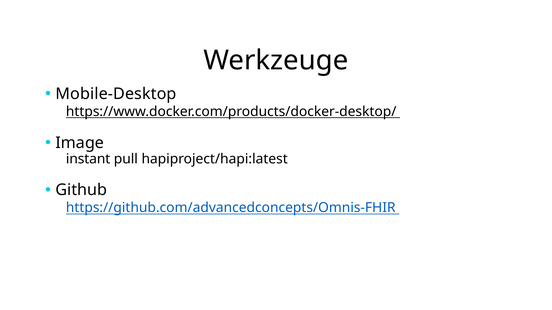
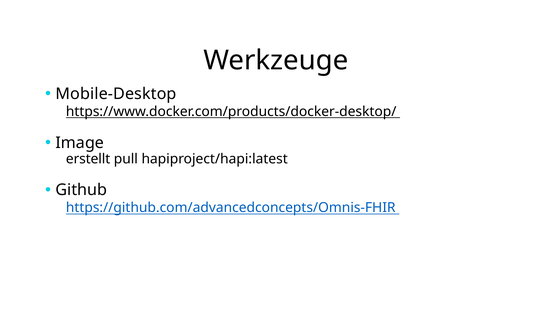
instant: instant -> erstellt
